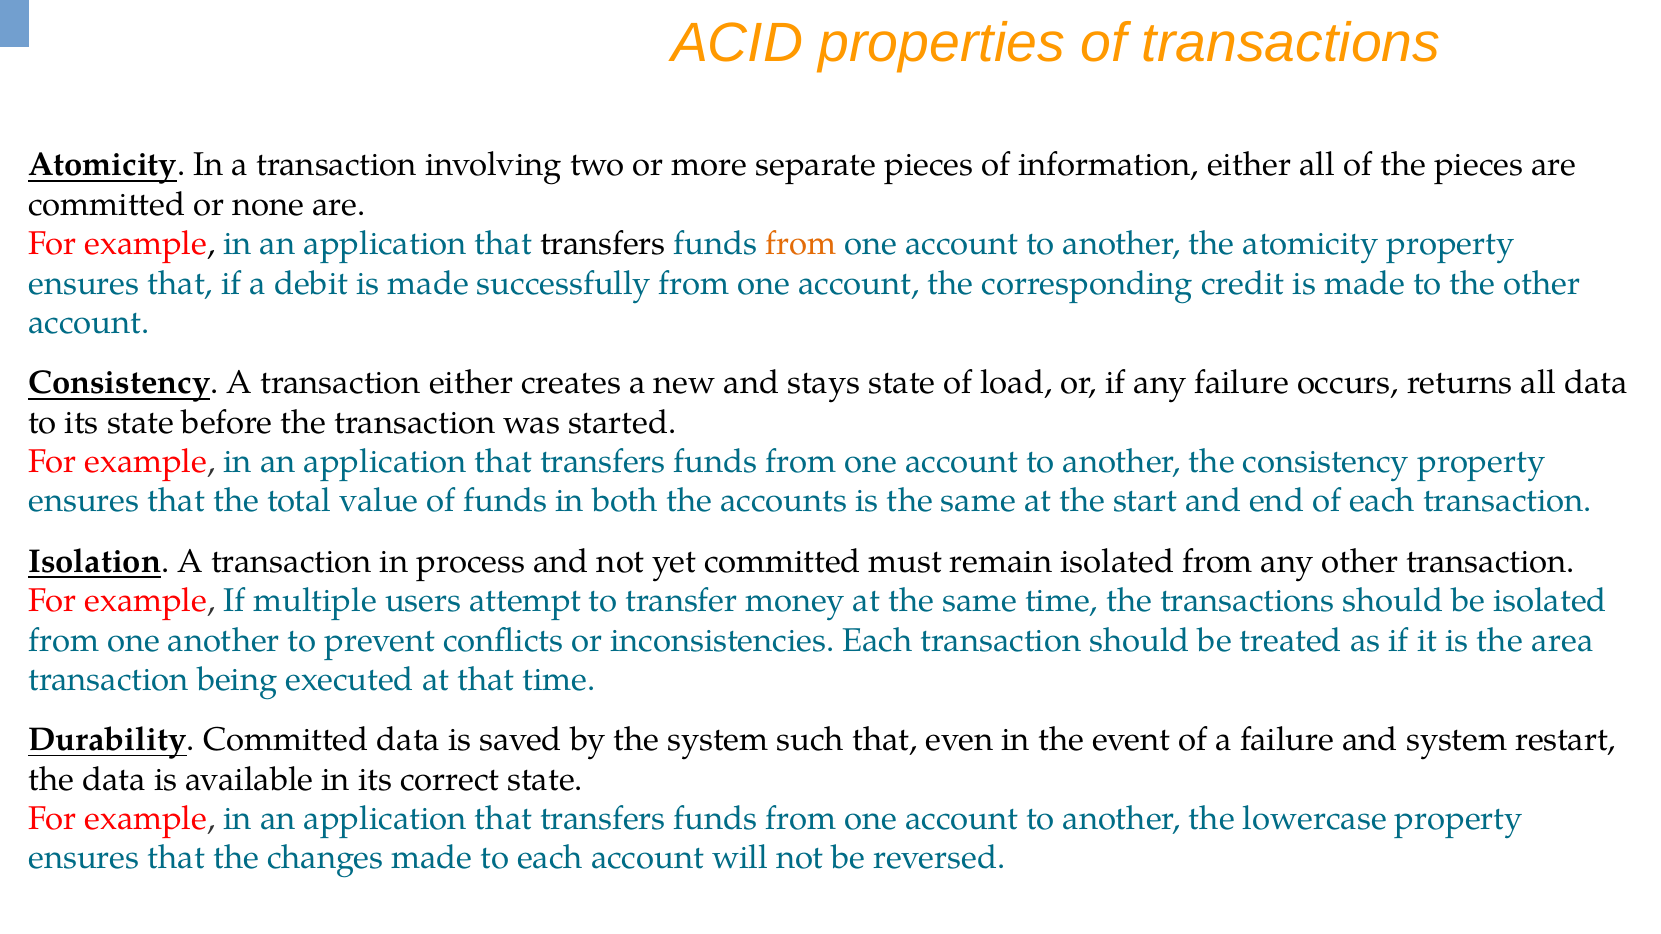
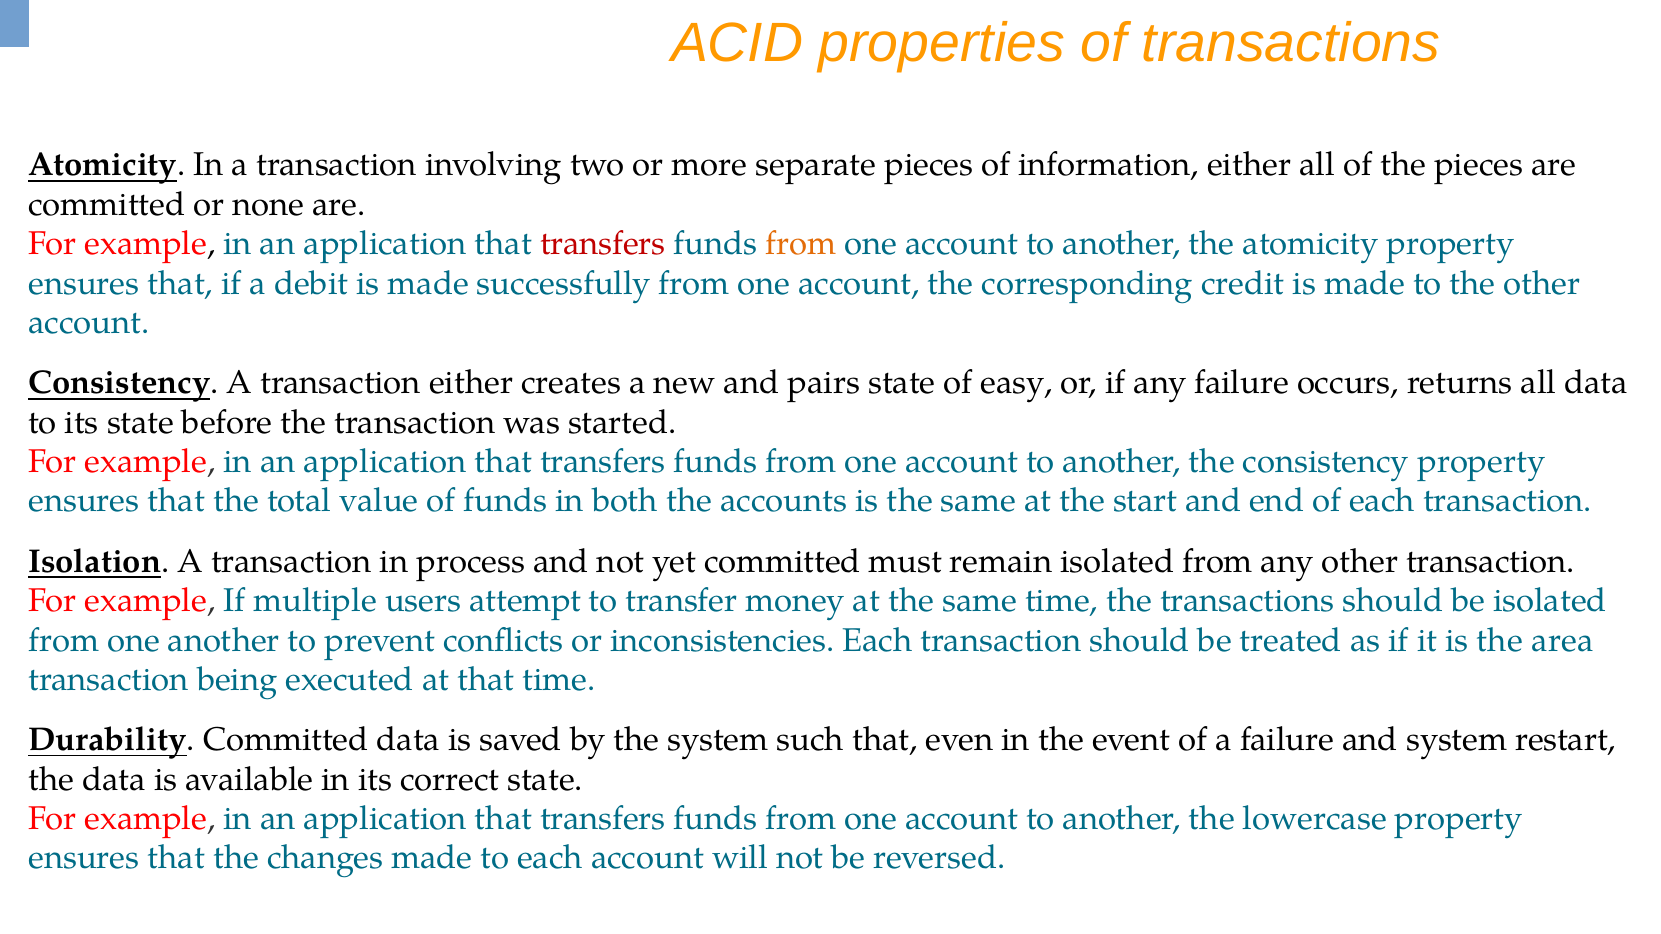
transfers at (603, 244) colour: black -> red
stays: stays -> pairs
load: load -> easy
